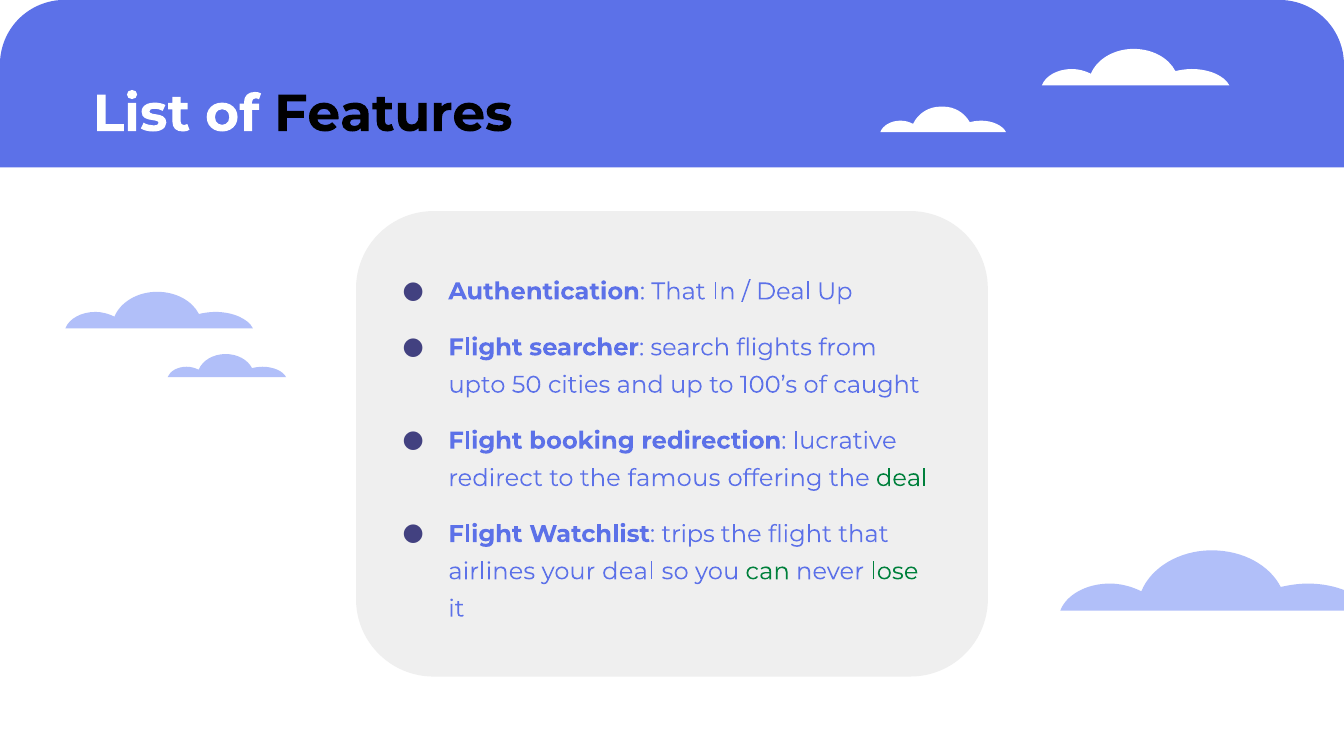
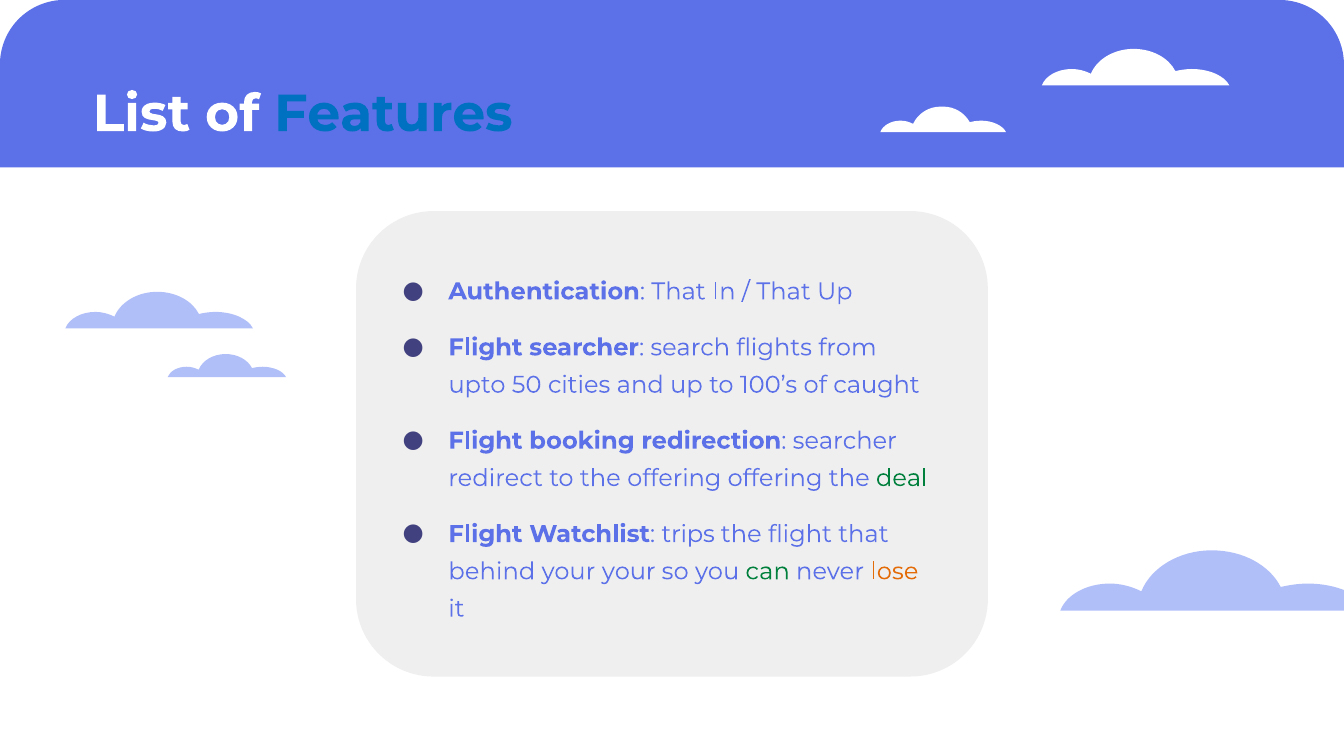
Features colour: black -> blue
Deal at (784, 291): Deal -> That
redirection lucrative: lucrative -> searcher
the famous: famous -> offering
airlines: airlines -> behind
your deal: deal -> your
lose colour: green -> orange
